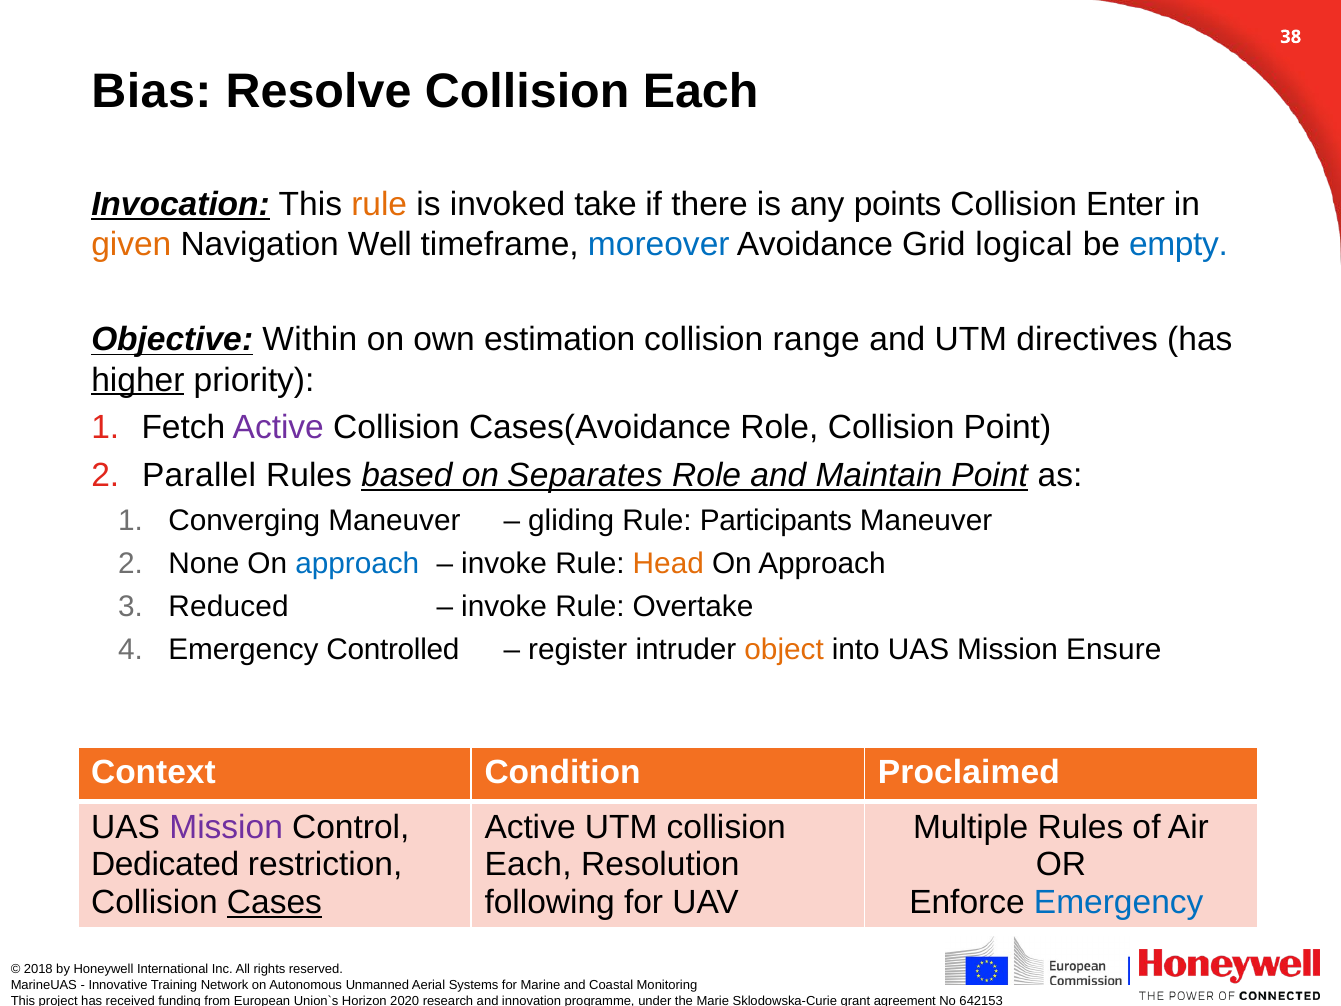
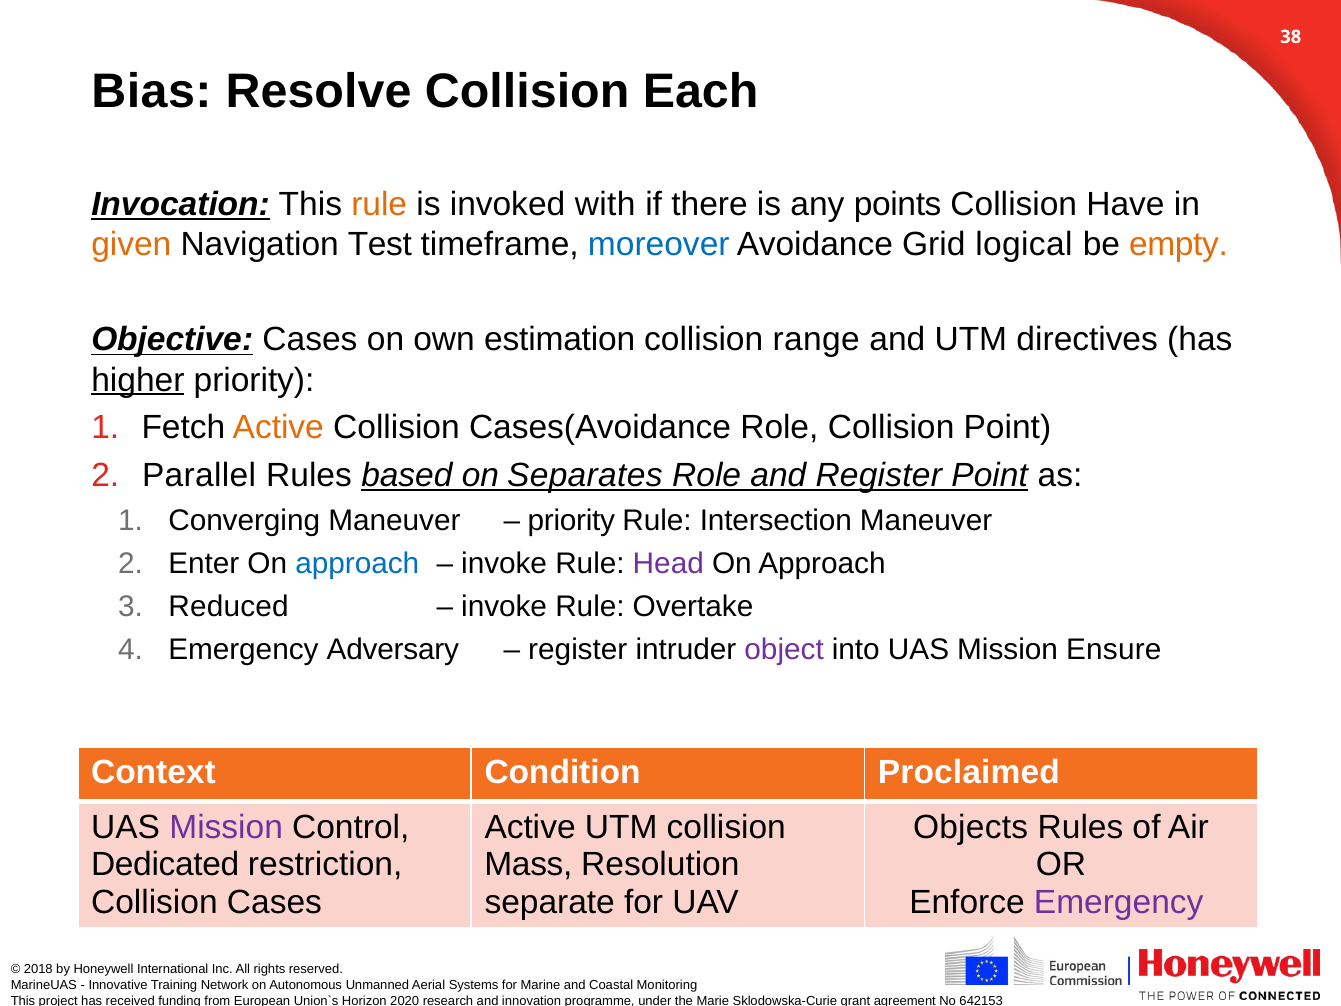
take: take -> with
Enter: Enter -> Have
Well: Well -> Test
empty colour: blue -> orange
Objective Within: Within -> Cases
Active at (278, 428) colour: purple -> orange
and Maintain: Maintain -> Register
gliding at (571, 520): gliding -> priority
Participants: Participants -> Intersection
None: None -> Enter
Head colour: orange -> purple
Controlled: Controlled -> Adversary
object colour: orange -> purple
Multiple: Multiple -> Objects
Each at (528, 865): Each -> Mass
Cases at (274, 902) underline: present -> none
following: following -> separate
Emergency at (1119, 902) colour: blue -> purple
